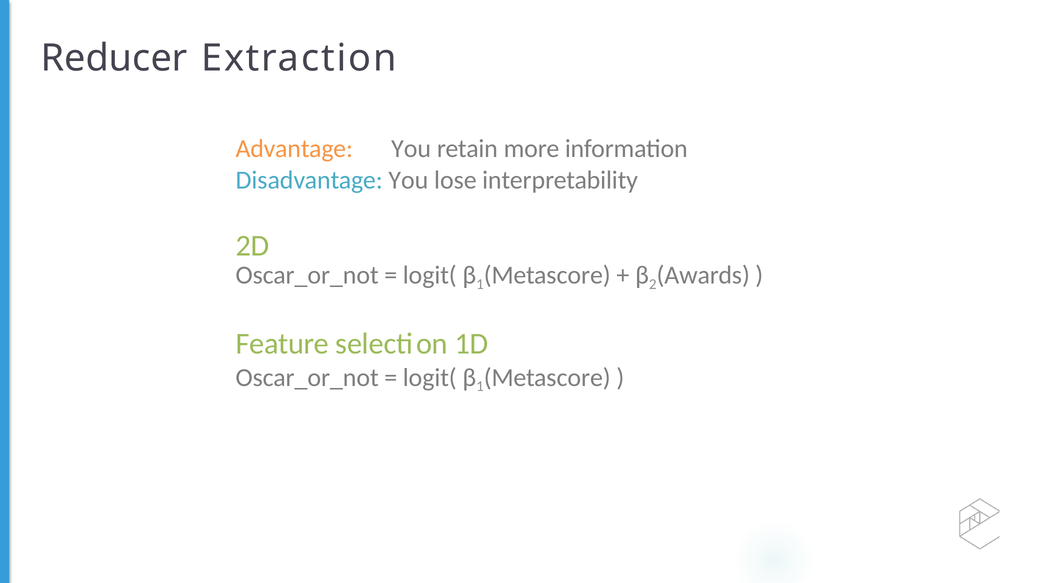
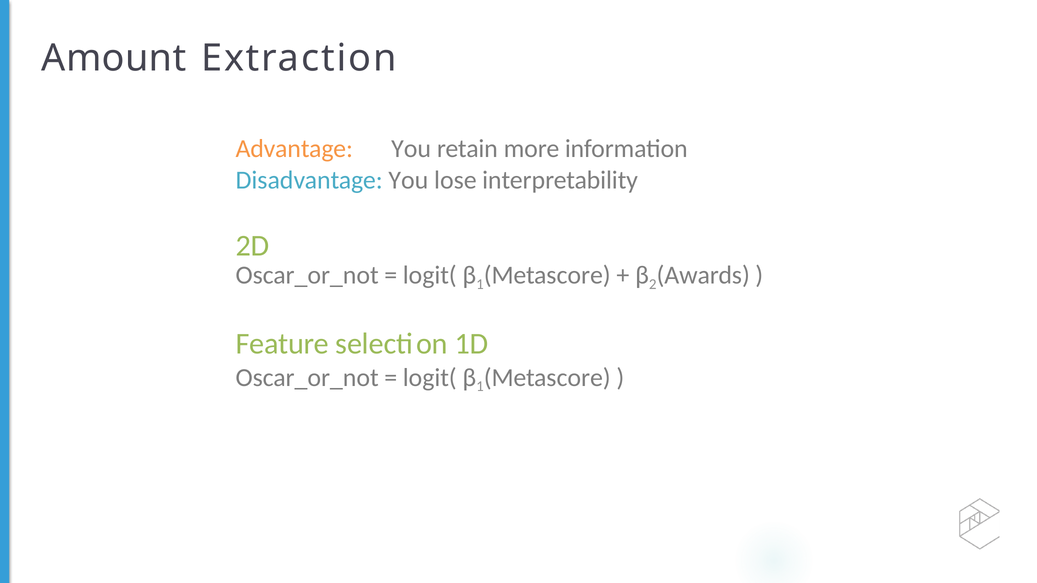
Reducer: Reducer -> Amount
